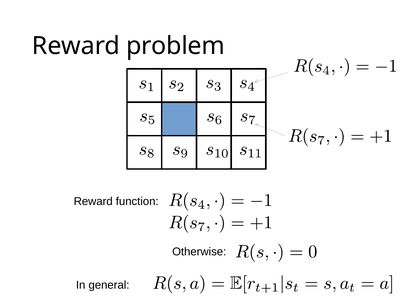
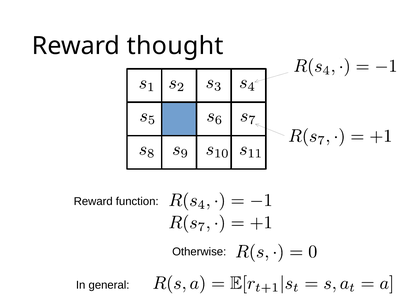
problem: problem -> thought
